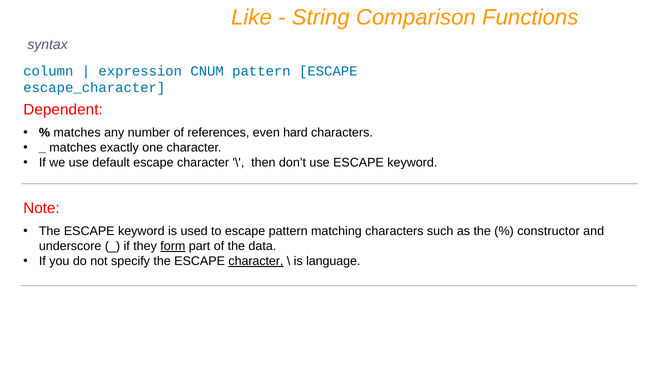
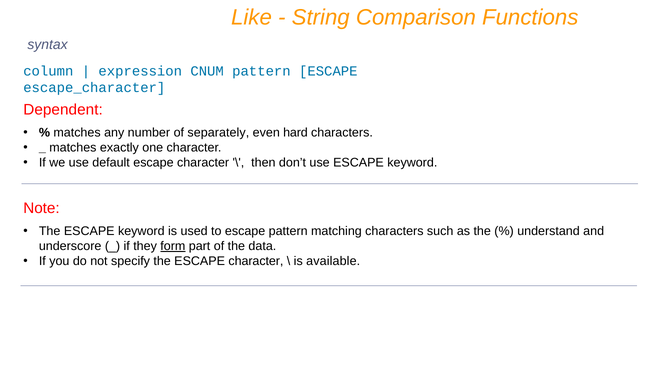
references: references -> separately
constructor: constructor -> understand
character at (256, 261) underline: present -> none
language: language -> available
